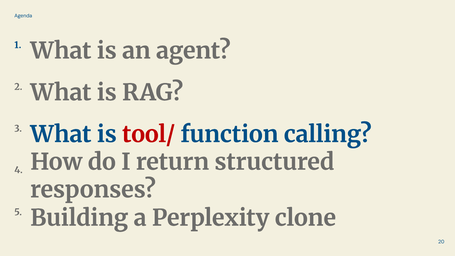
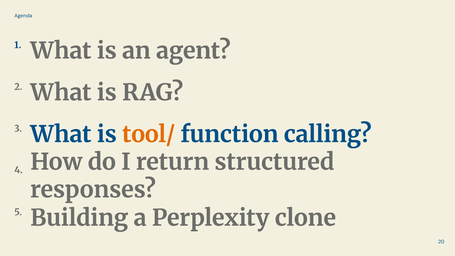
tool/ colour: red -> orange
